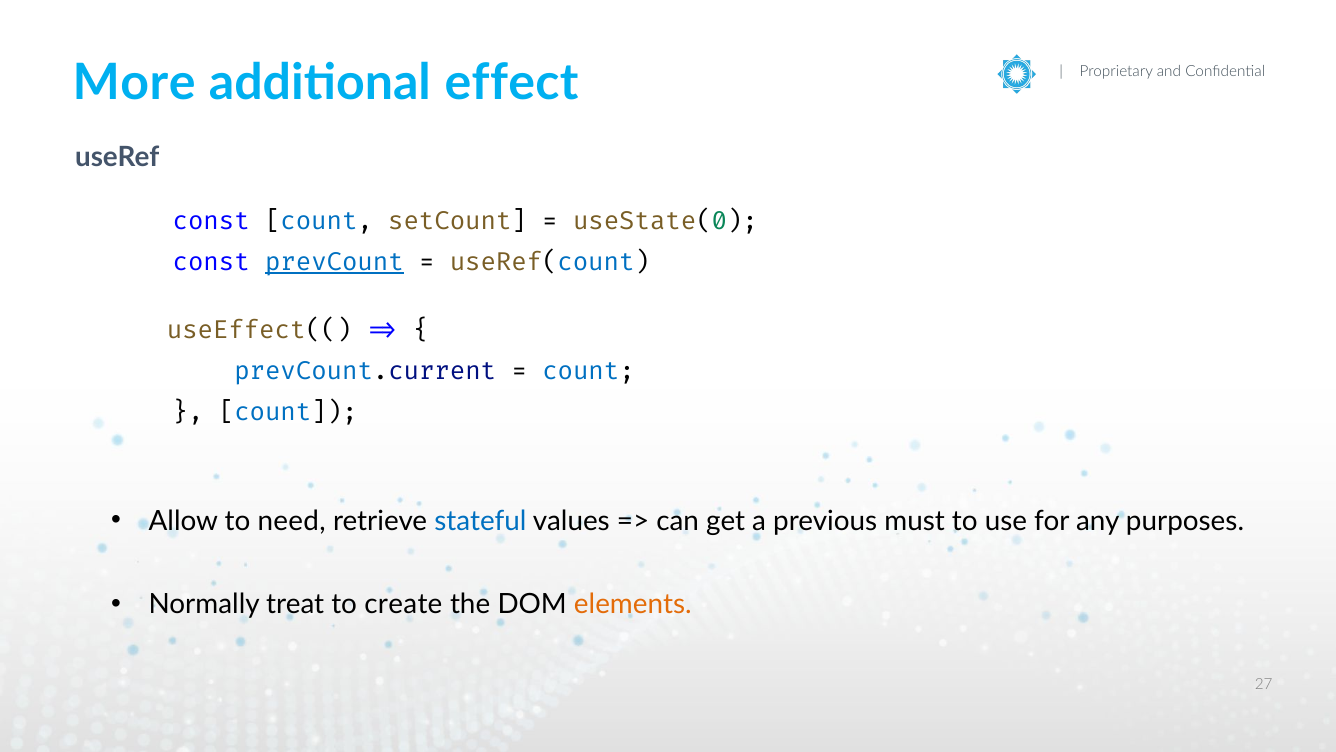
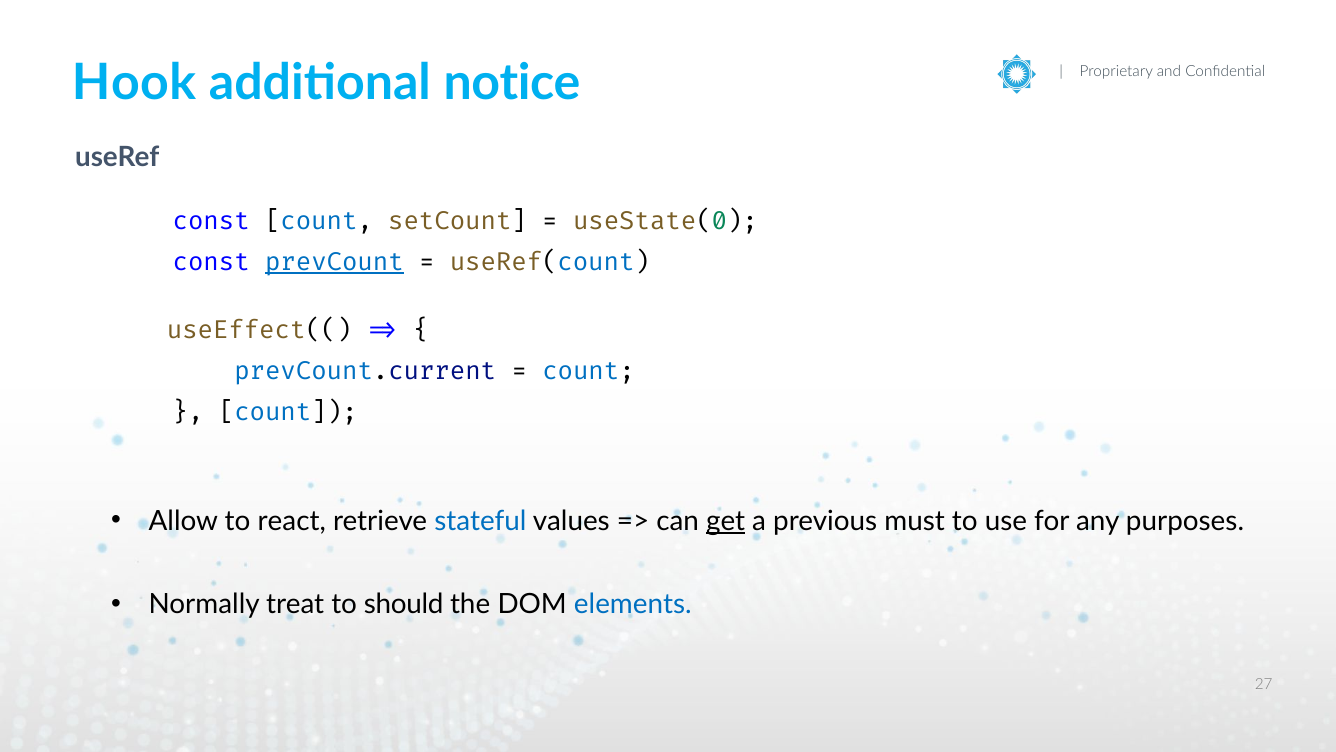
More: More -> Hook
effect: effect -> notice
need: need -> react
get underline: none -> present
create: create -> should
elements colour: orange -> blue
